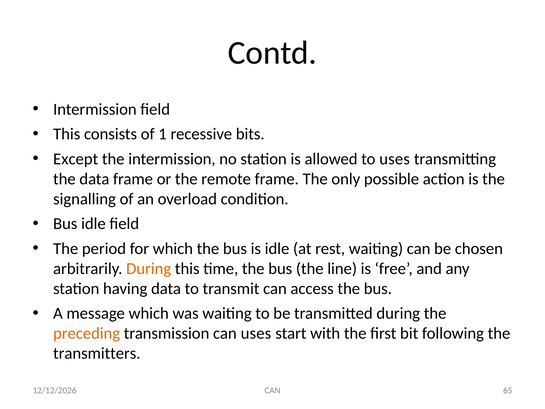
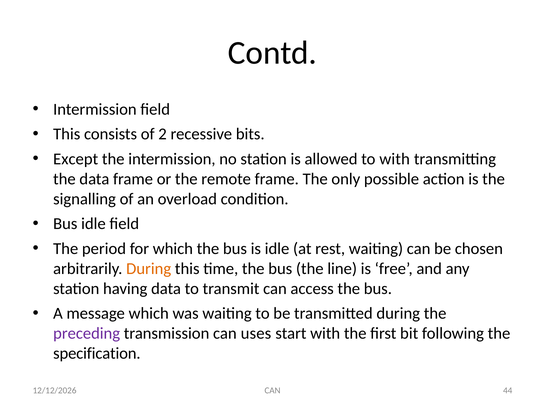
1: 1 -> 2
to uses: uses -> with
preceding colour: orange -> purple
transmitters: transmitters -> specification
65: 65 -> 44
